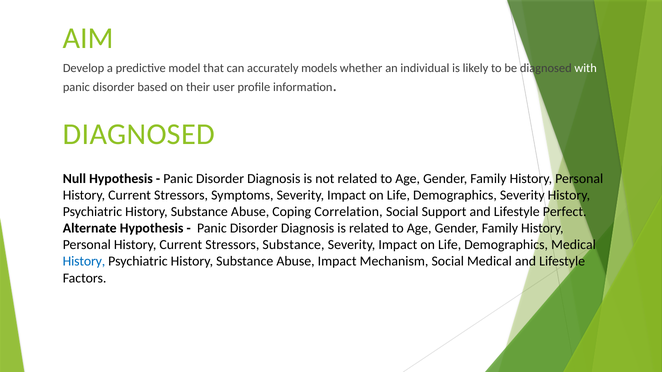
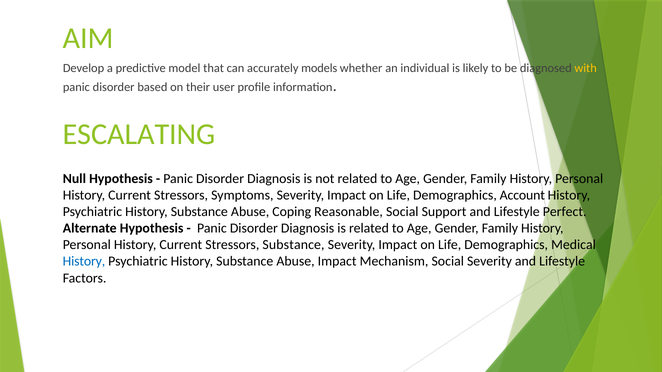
with colour: white -> yellow
DIAGNOSED at (139, 134): DIAGNOSED -> ESCALATING
Demographics Severity: Severity -> Account
Correlation: Correlation -> Reasonable
Social Medical: Medical -> Severity
